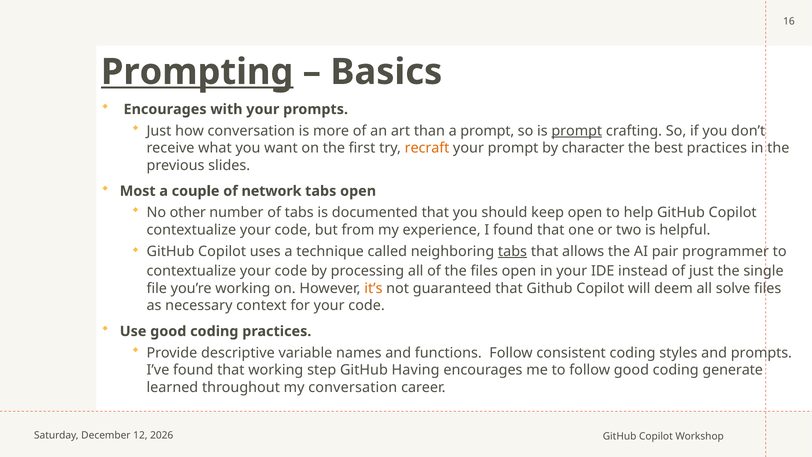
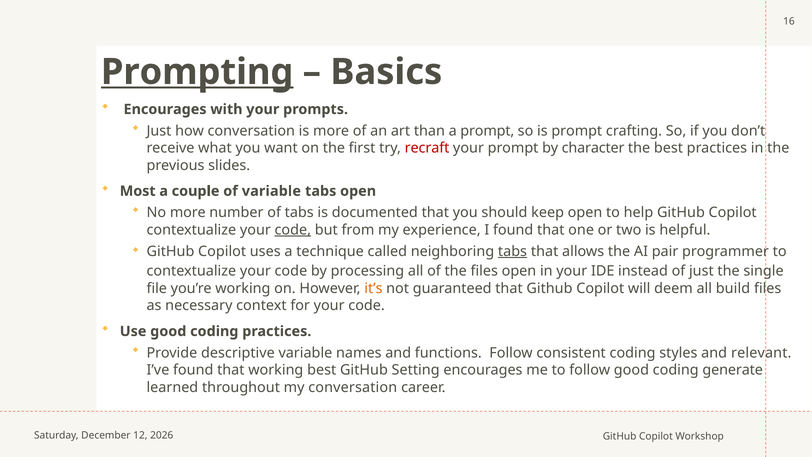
prompt at (577, 131) underline: present -> none
recraft colour: orange -> red
of network: network -> variable
No other: other -> more
code at (293, 230) underline: none -> present
solve: solve -> build
and prompts: prompts -> relevant
working step: step -> best
Having: Having -> Setting
